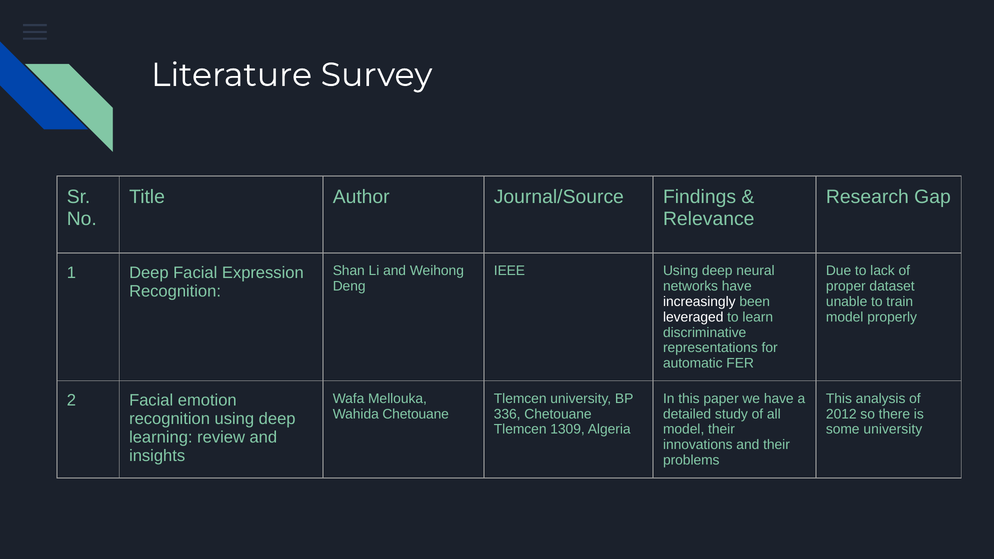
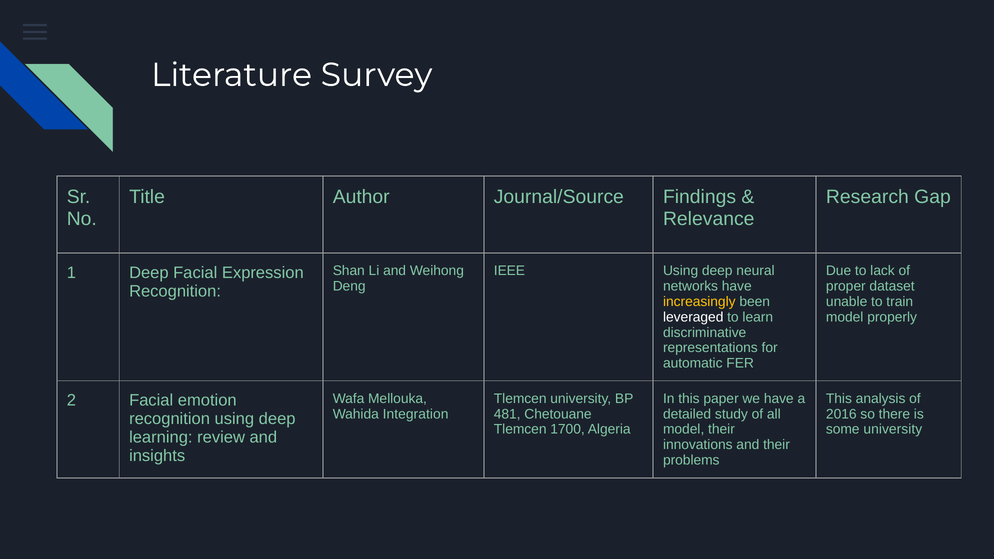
increasingly colour: white -> yellow
Wahida Chetouane: Chetouane -> Integration
336: 336 -> 481
2012: 2012 -> 2016
1309: 1309 -> 1700
